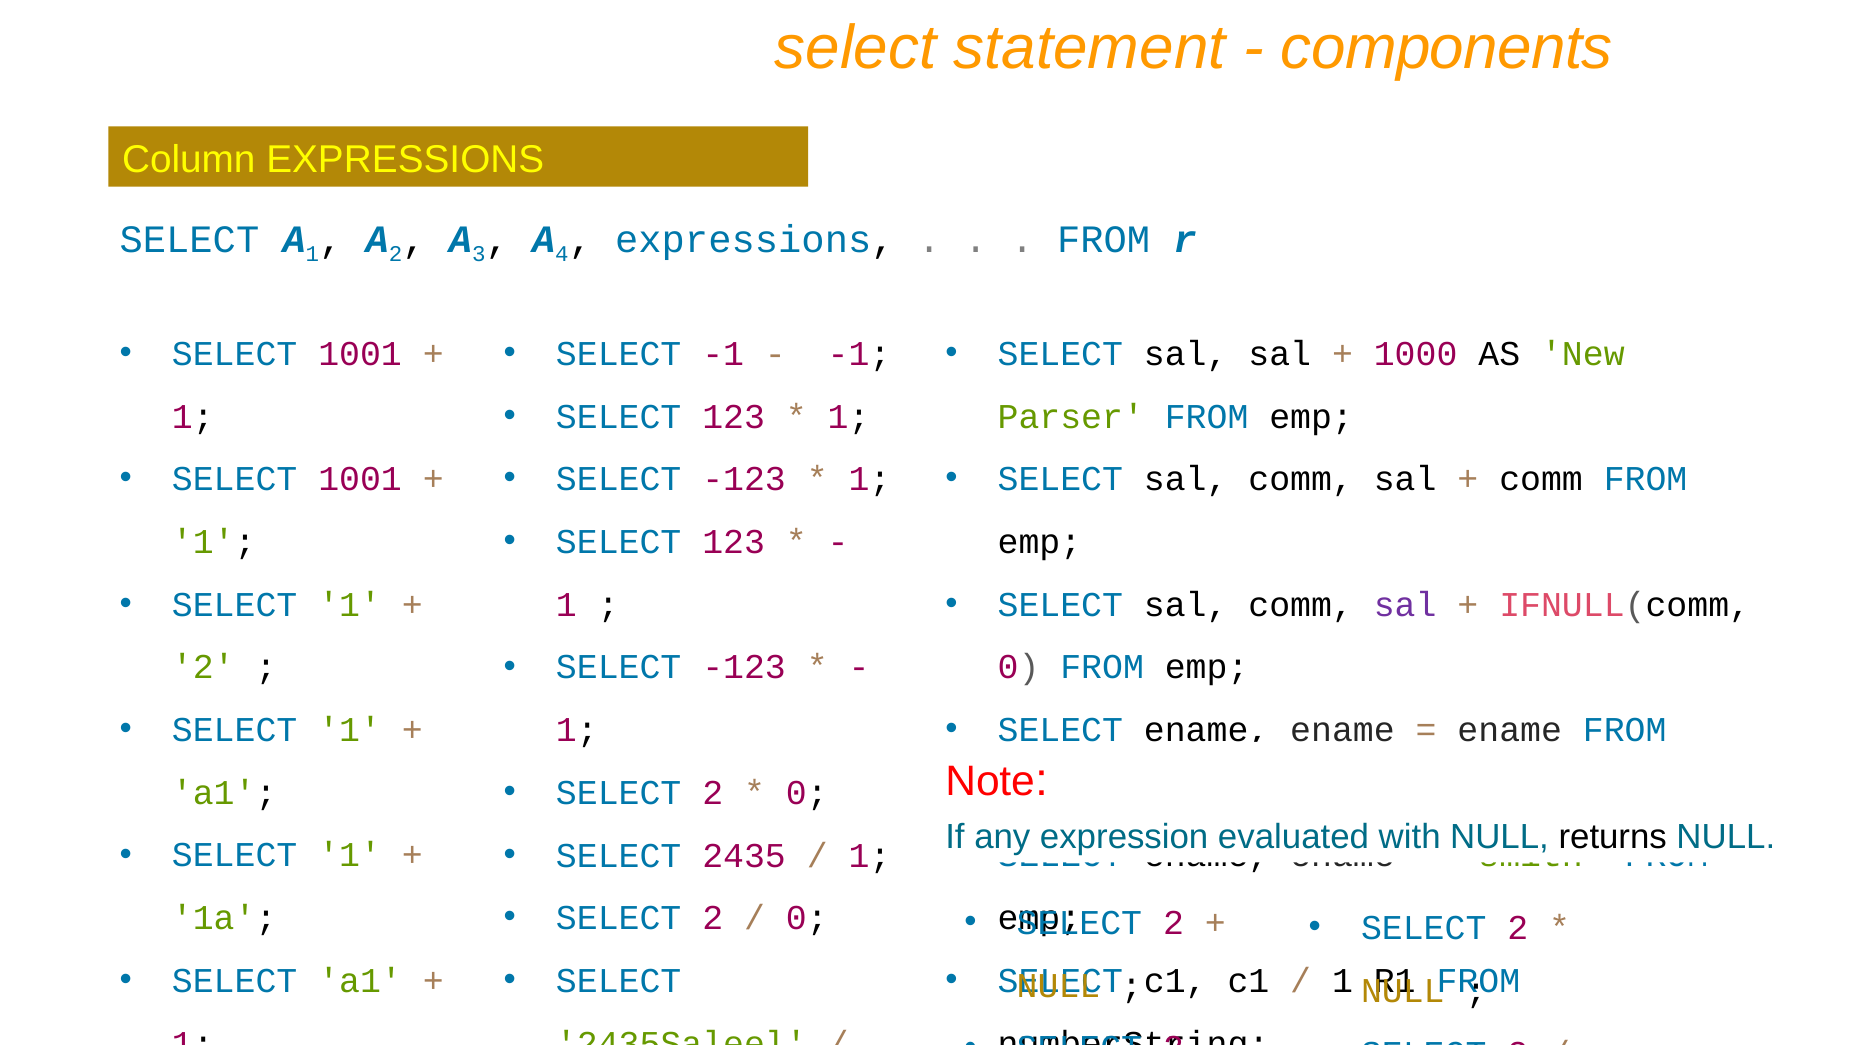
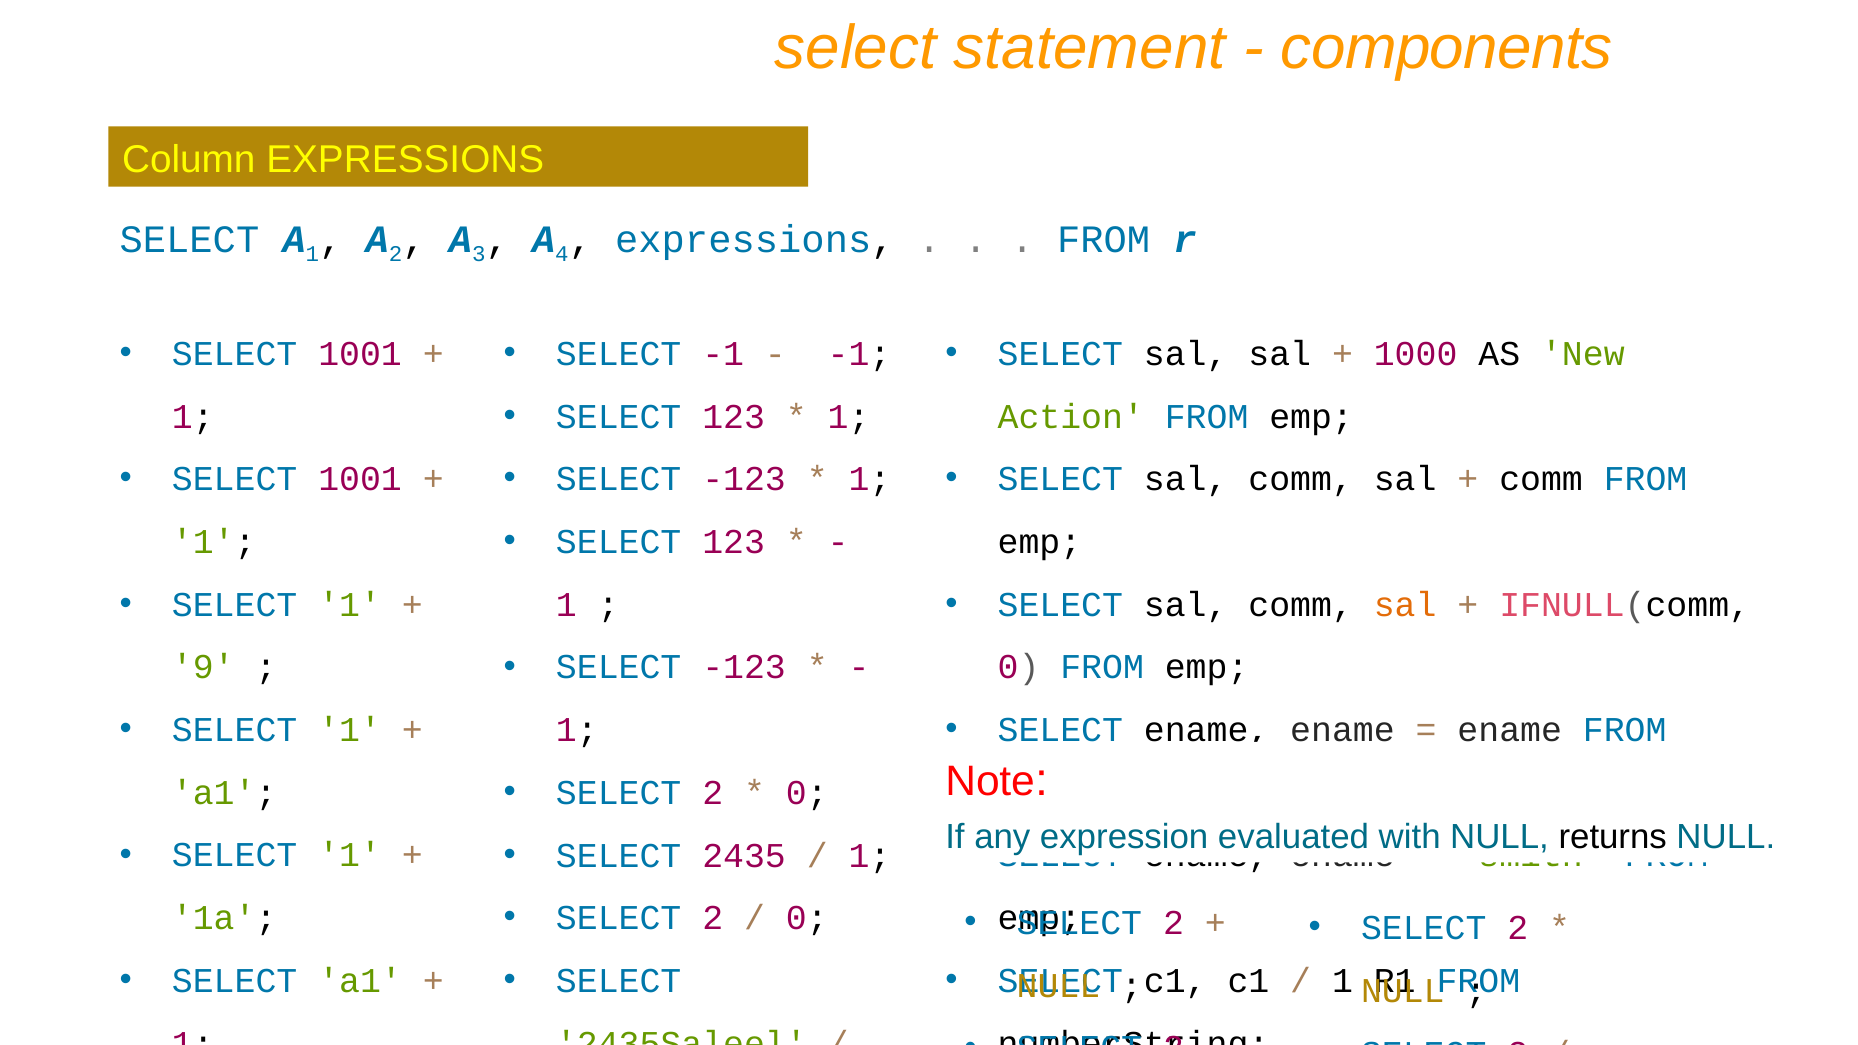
Parser: Parser -> Action
sal at (1405, 605) colour: purple -> orange
2 at (203, 667): 2 -> 9
